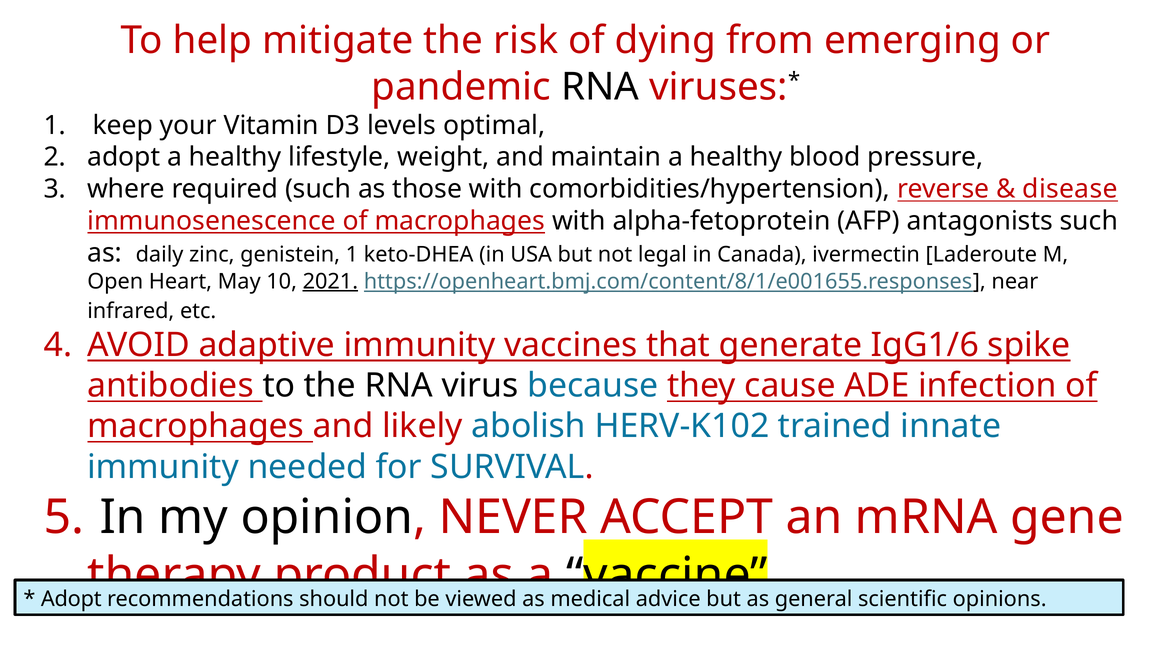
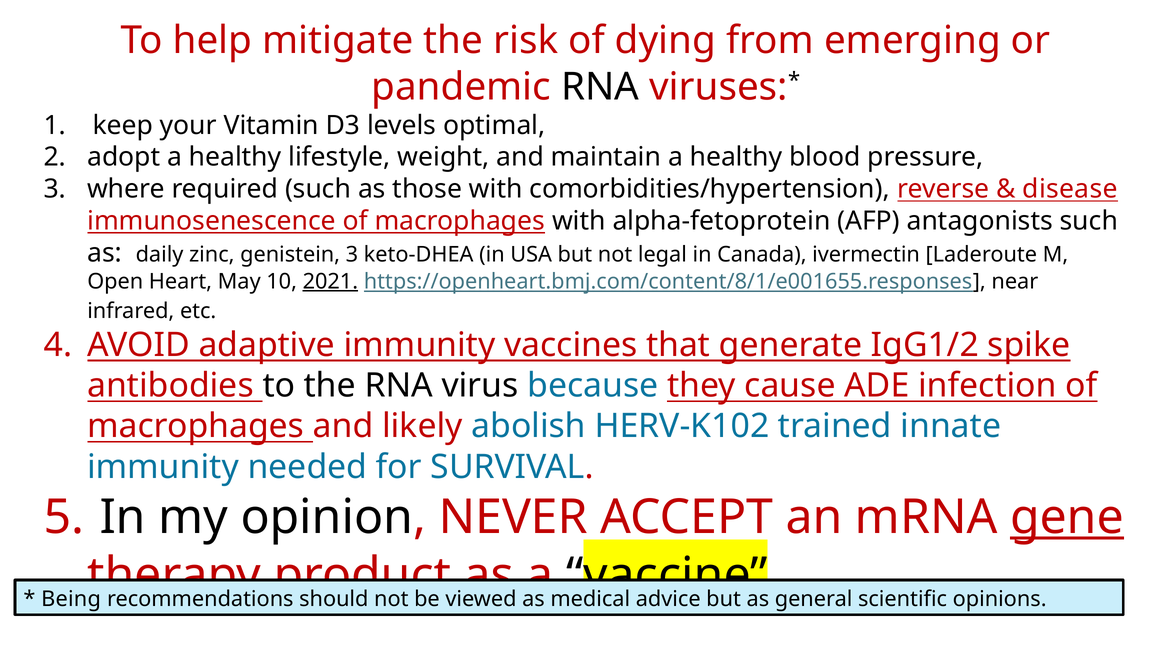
genistein 1: 1 -> 3
IgG1/6: IgG1/6 -> IgG1/2
gene underline: none -> present
Adopt at (71, 599): Adopt -> Being
